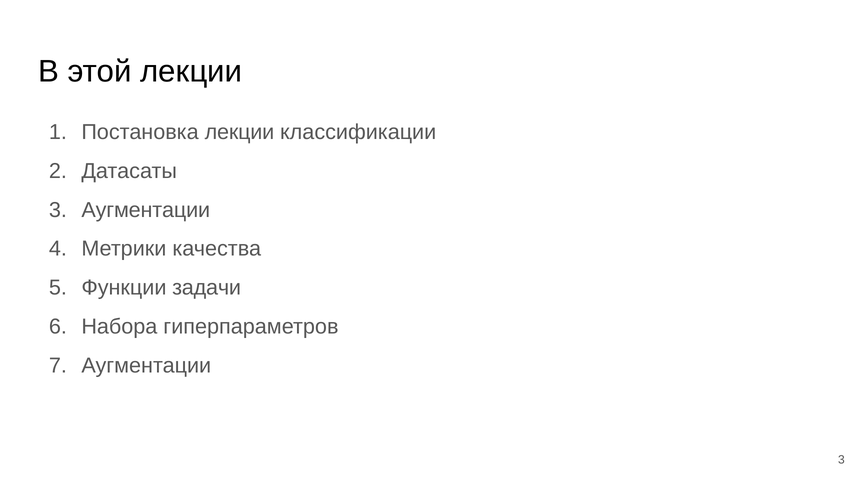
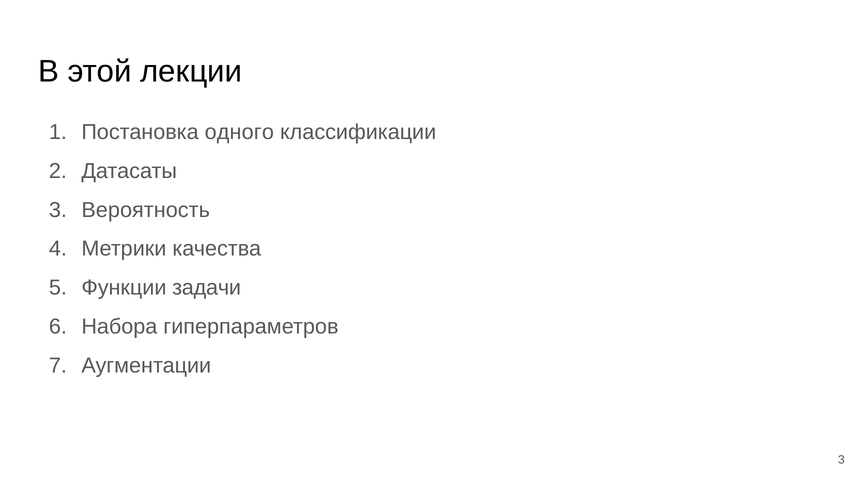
Постановка лекции: лекции -> одного
Аугментации at (146, 210): Аугментации -> Вероятность
